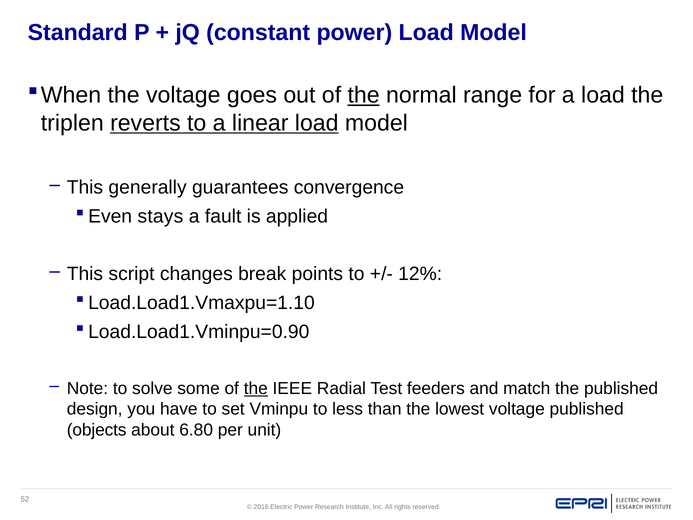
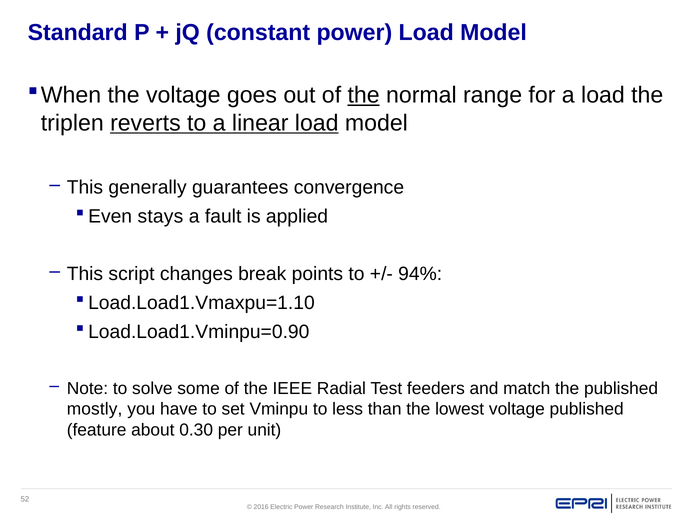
12%: 12% -> 94%
the at (256, 388) underline: present -> none
design: design -> mostly
objects: objects -> feature
6.80: 6.80 -> 0.30
